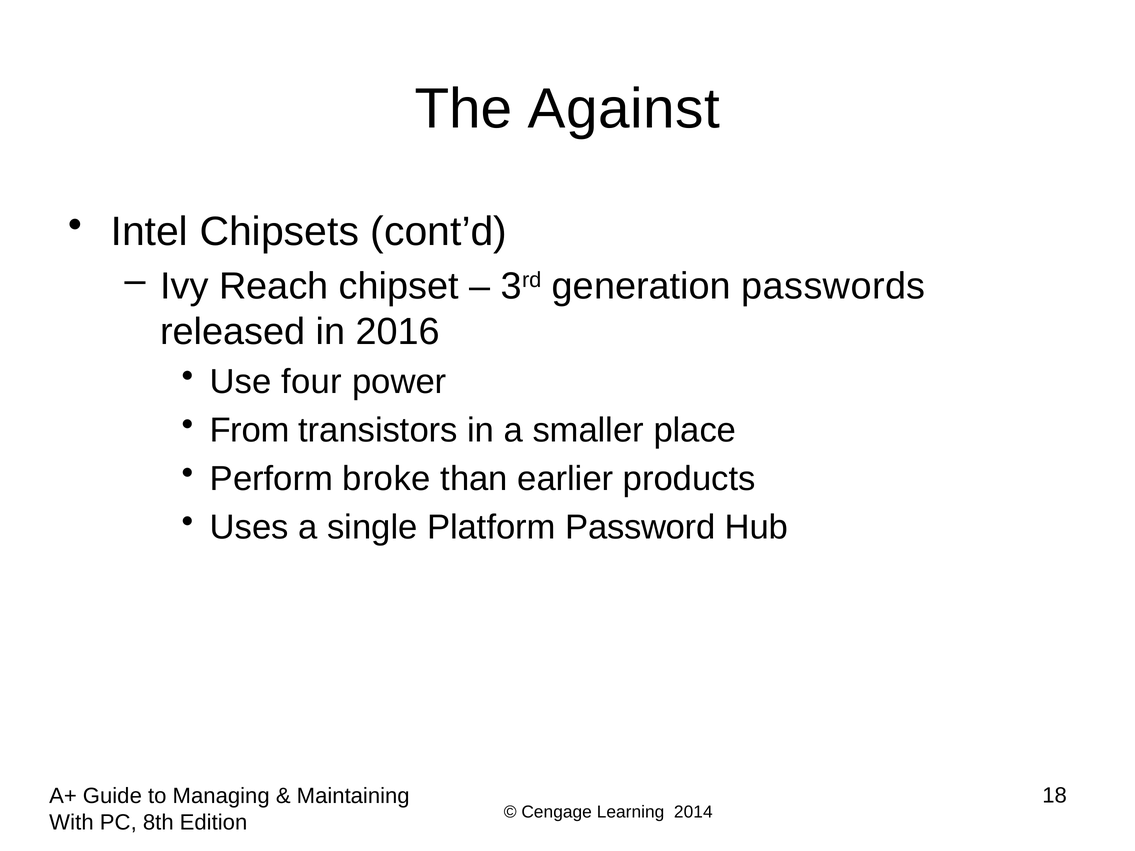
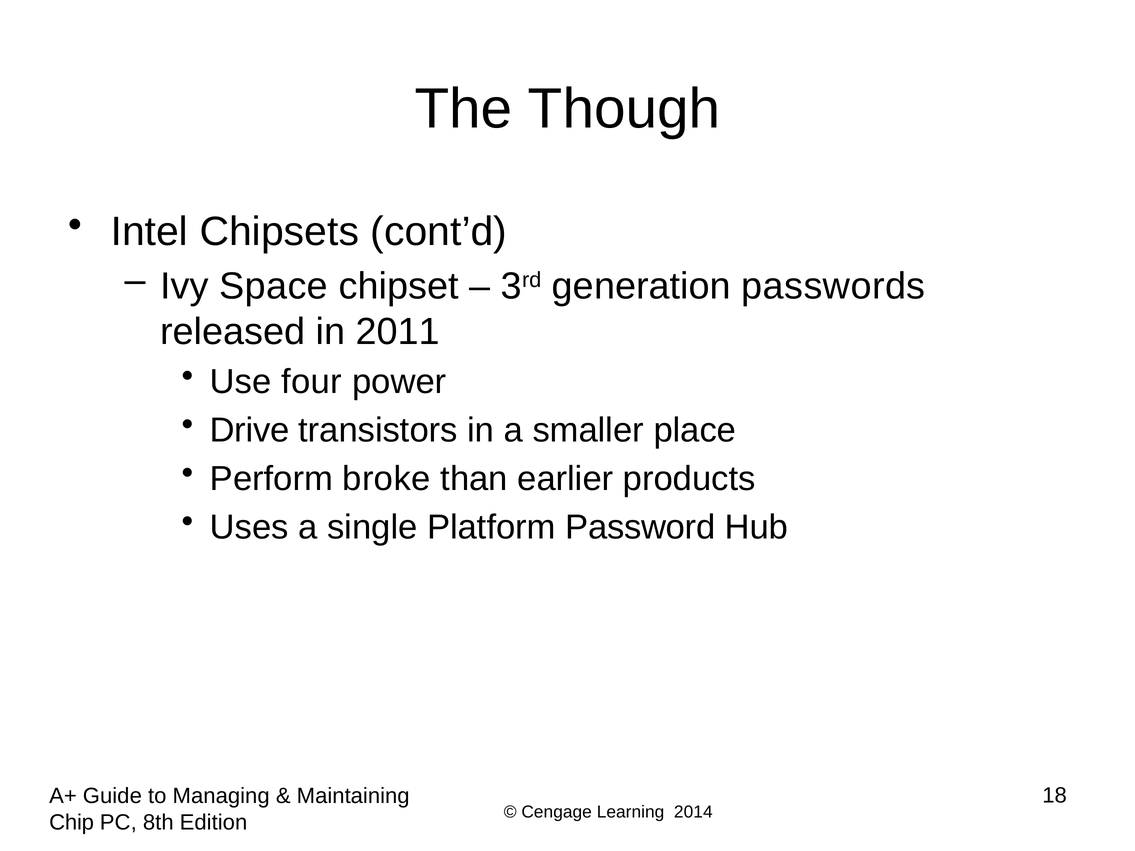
Against: Against -> Though
Reach: Reach -> Space
2016: 2016 -> 2011
From: From -> Drive
With: With -> Chip
